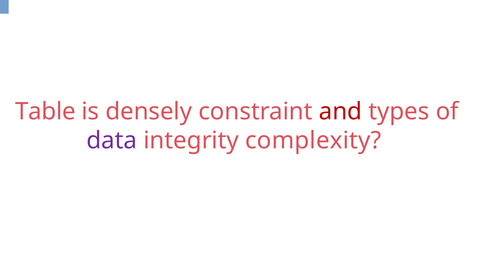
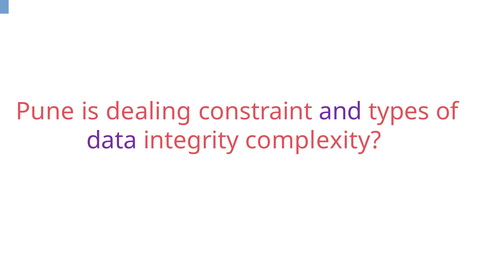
Table: Table -> Pune
densely: densely -> dealing
and colour: red -> purple
